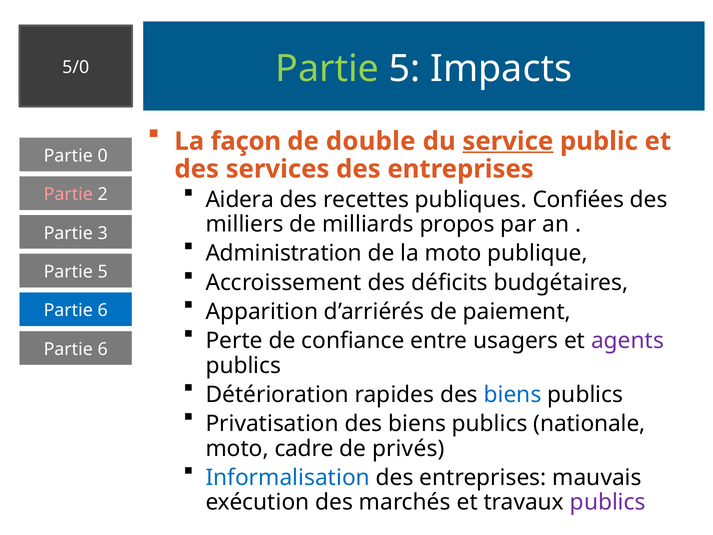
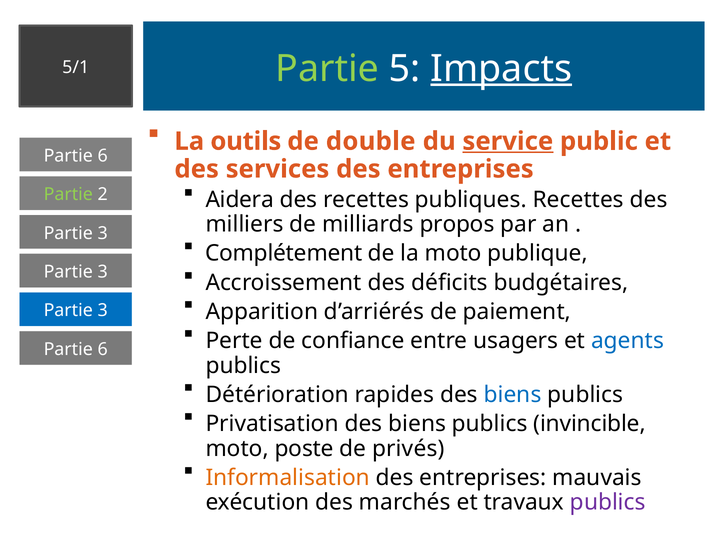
Impacts underline: none -> present
5/0: 5/0 -> 5/1
façon: façon -> outils
0 at (103, 156): 0 -> 6
publiques Confiées: Confiées -> Recettes
Partie at (68, 194) colour: pink -> light green
Administration: Administration -> Complétement
5 at (103, 272): 5 -> 3
6 at (103, 310): 6 -> 3
agents colour: purple -> blue
nationale: nationale -> invincible
cadre: cadre -> poste
Informalisation colour: blue -> orange
